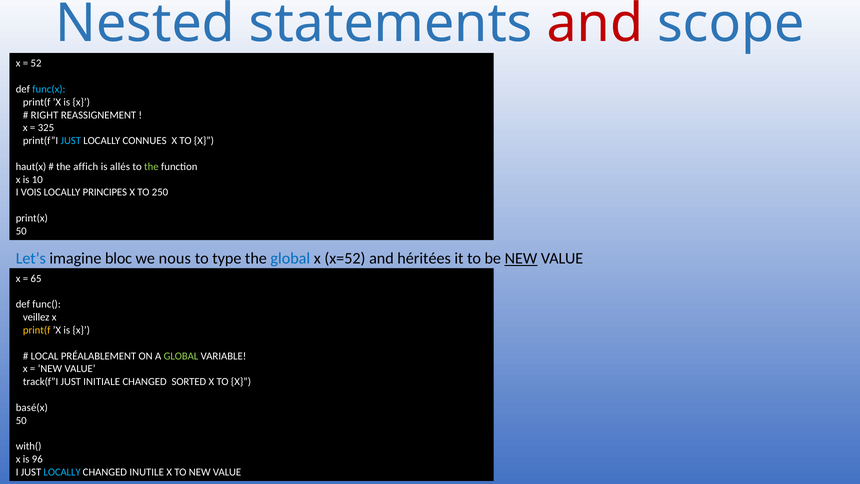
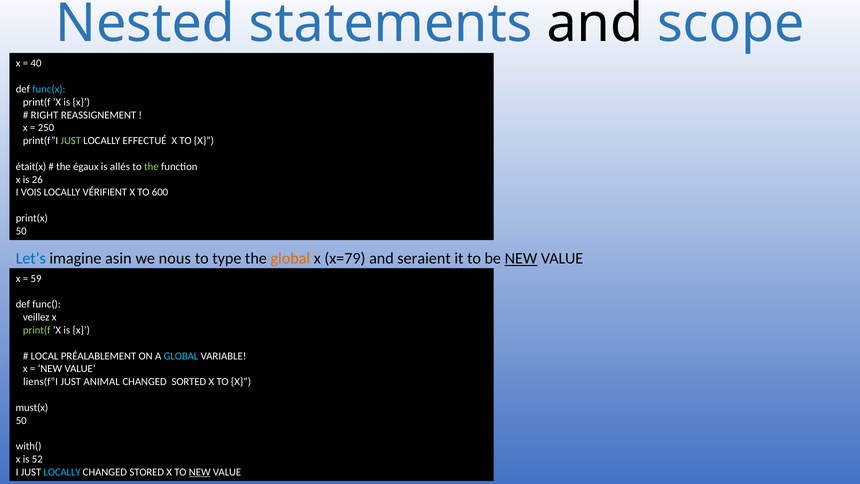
and at (595, 23) colour: red -> black
52: 52 -> 40
325: 325 -> 250
JUST at (71, 141) colour: light blue -> light green
CONNUES: CONNUES -> EFFECTUÉ
haut(x: haut(x -> était(x
affich: affich -> égaux
10: 10 -> 26
PRINCIPES: PRINCIPES -> VÉRIFIENT
250: 250 -> 600
bloc: bloc -> asin
global at (290, 258) colour: blue -> orange
x=52: x=52 -> x=79
héritées: héritées -> seraient
65: 65 -> 59
print(f at (37, 330) colour: yellow -> light green
GLOBAL at (181, 356) colour: light green -> light blue
track(f”I: track(f”I -> liens(f”I
INITIALE: INITIALE -> ANIMAL
basé(x: basé(x -> must(x
96: 96 -> 52
INUTILE: INUTILE -> STORED
NEW at (200, 472) underline: none -> present
